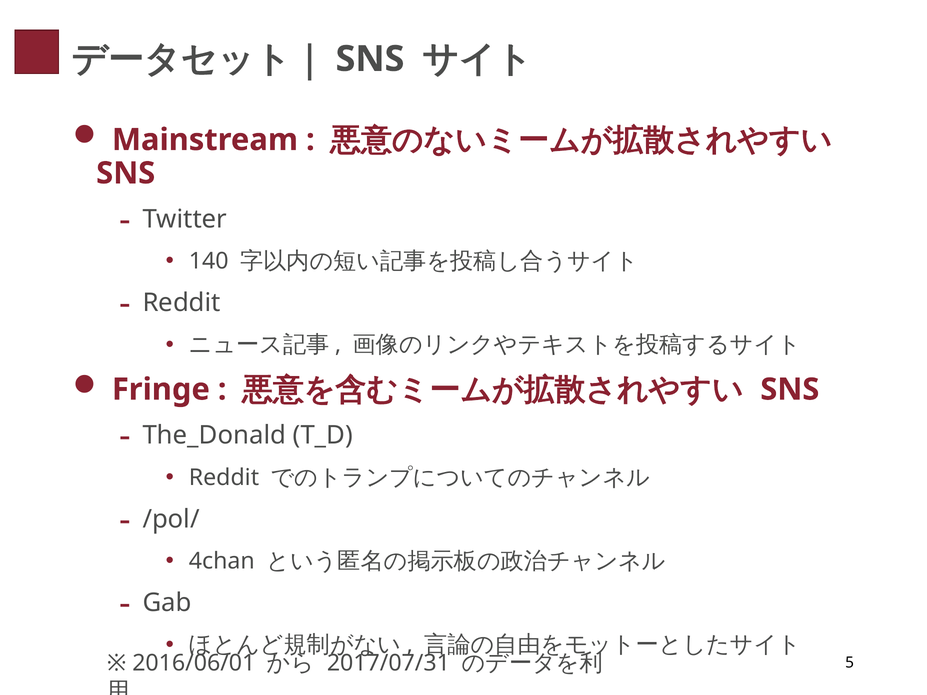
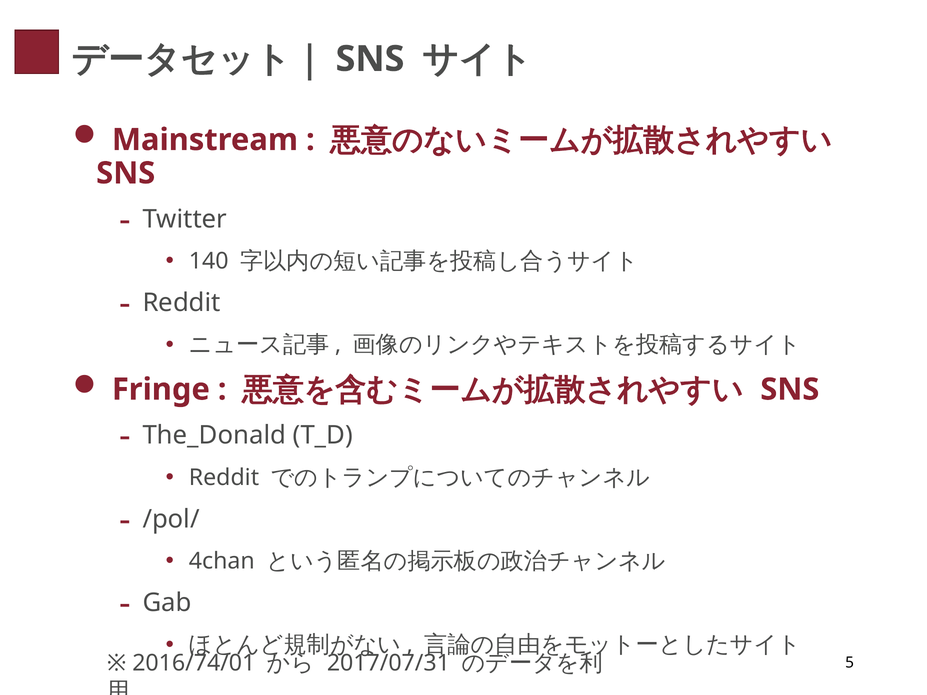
2016/06/01: 2016/06/01 -> 2016/74/01
